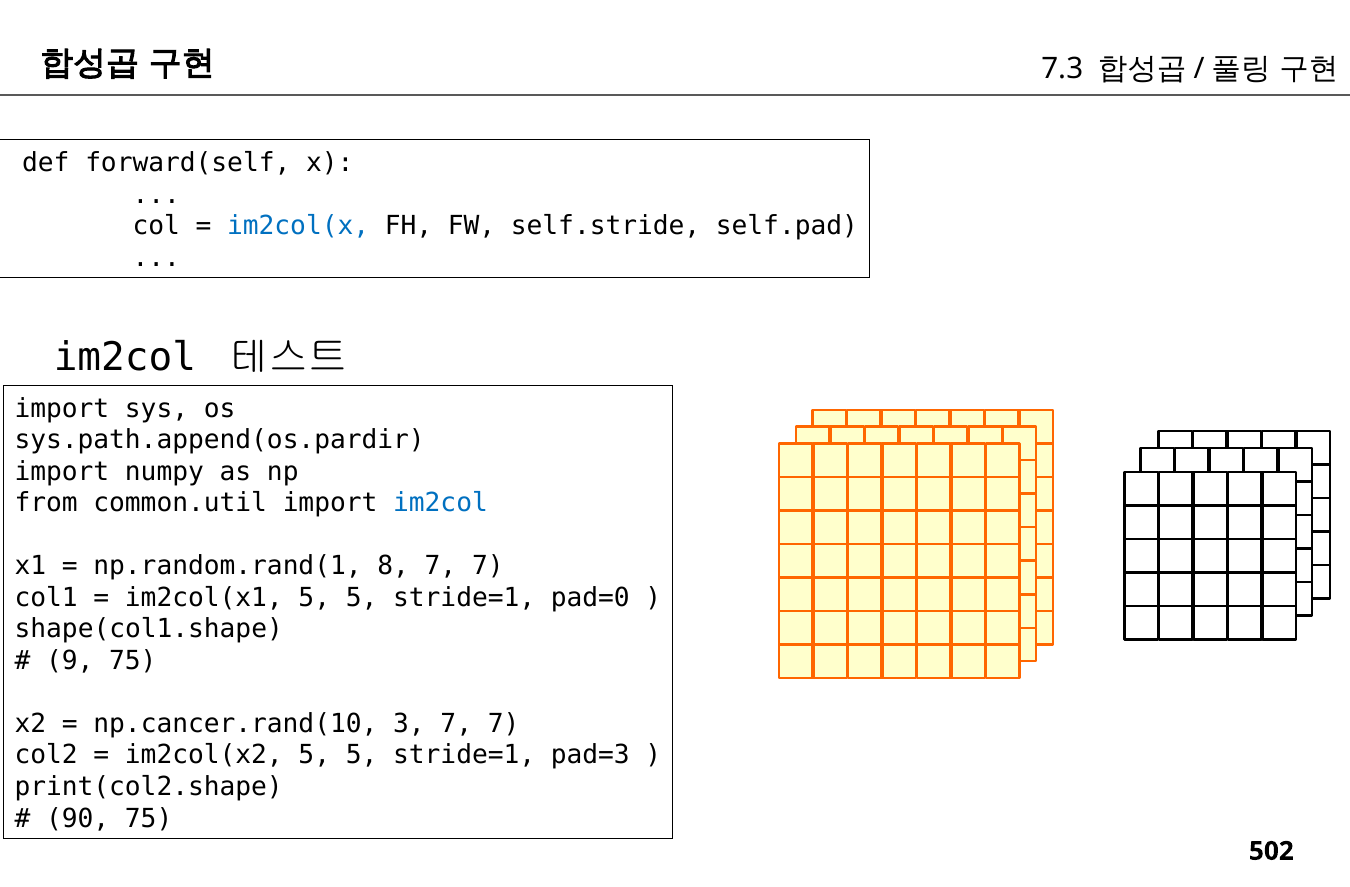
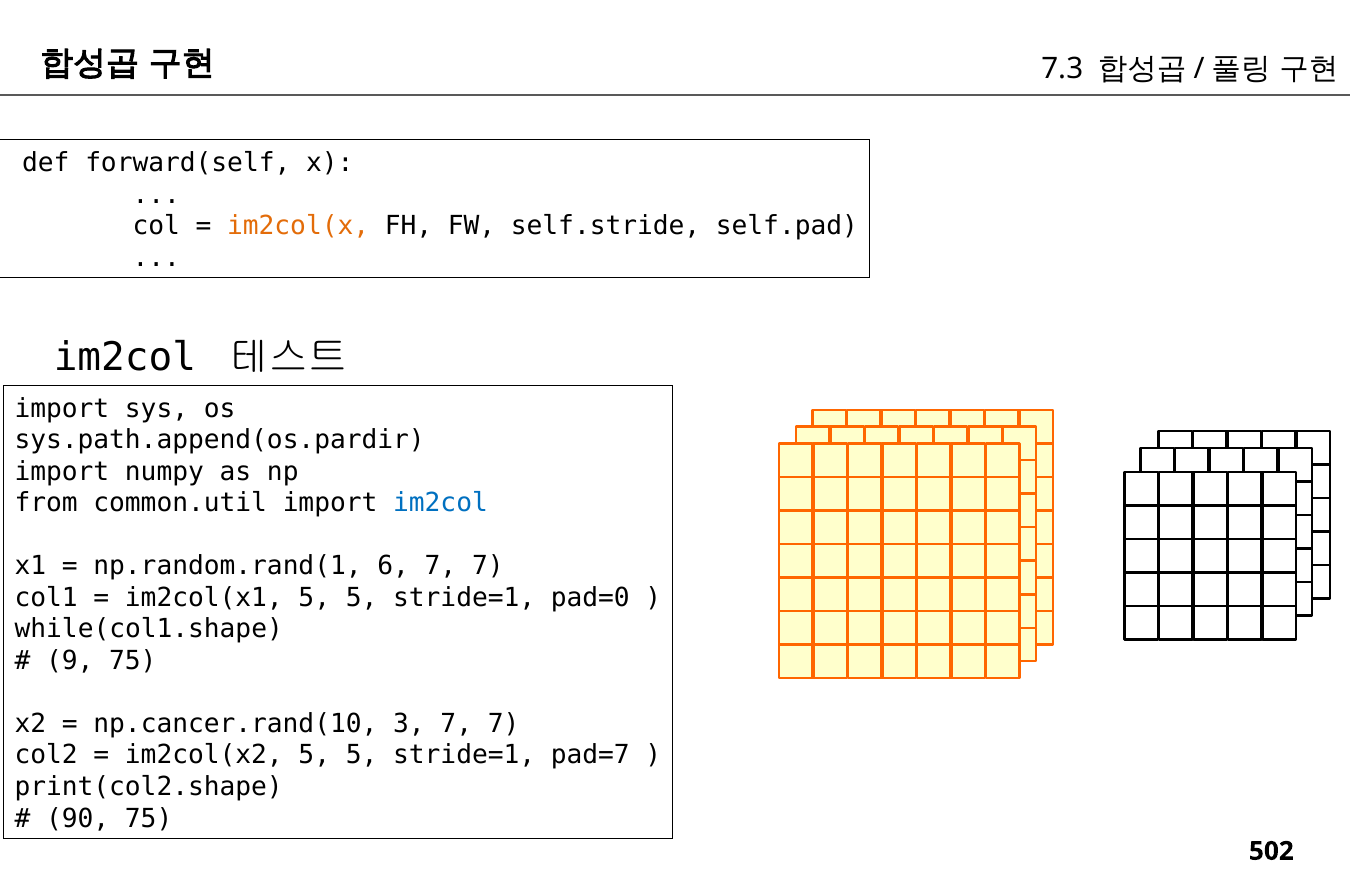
im2col(x colour: blue -> orange
8: 8 -> 6
shape(col1.shape: shape(col1.shape -> while(col1.shape
pad=3: pad=3 -> pad=7
